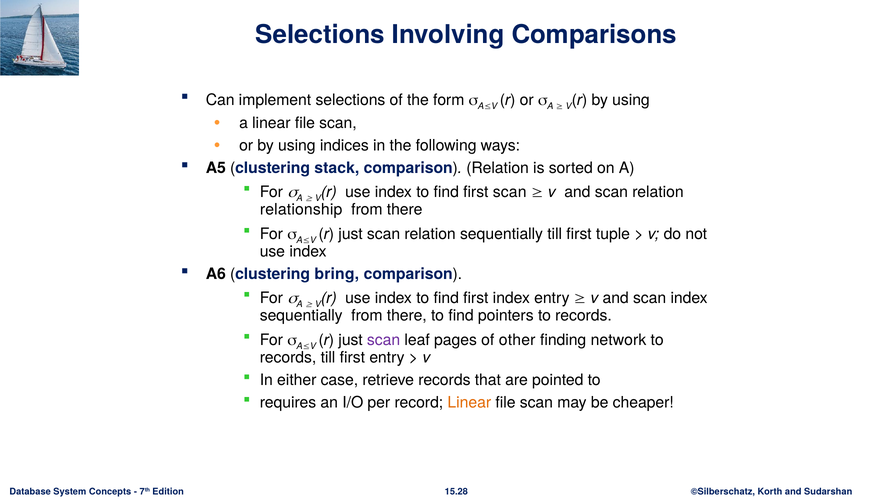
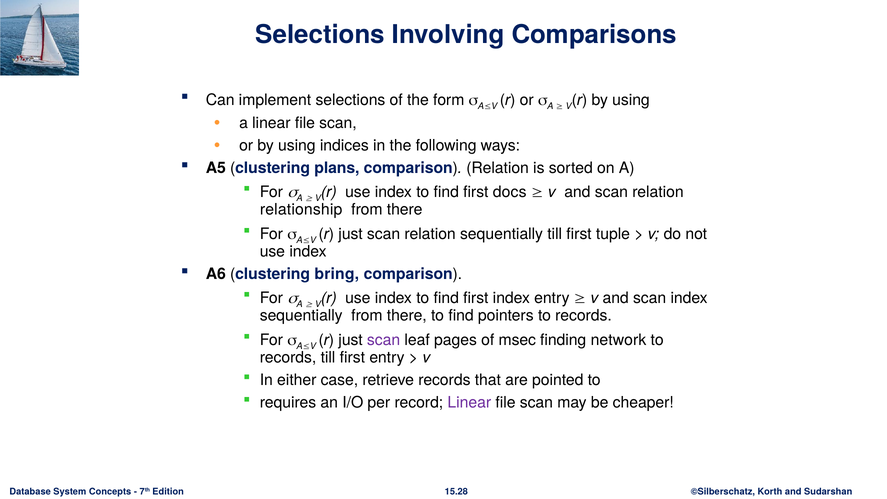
stack: stack -> plans
first scan: scan -> docs
other: other -> msec
Linear at (469, 402) colour: orange -> purple
